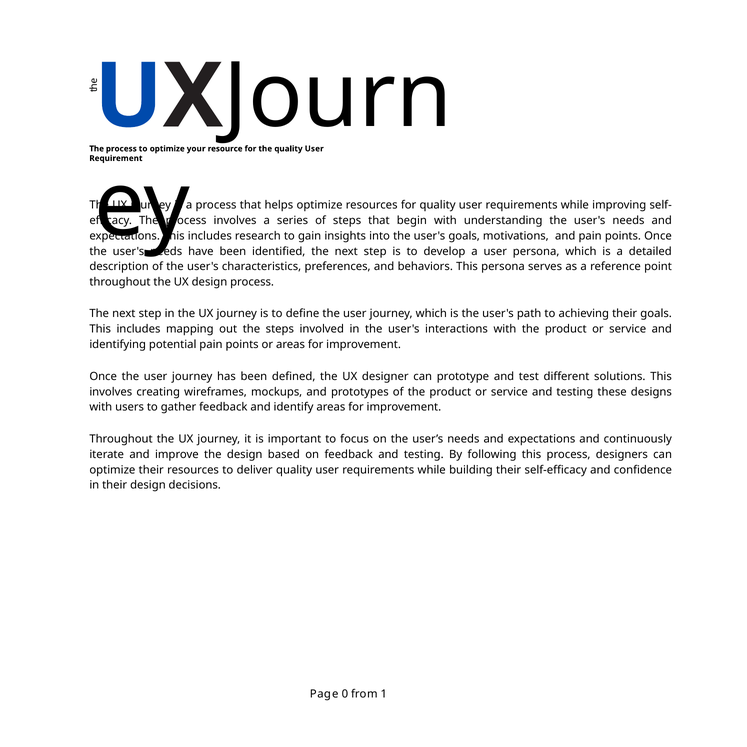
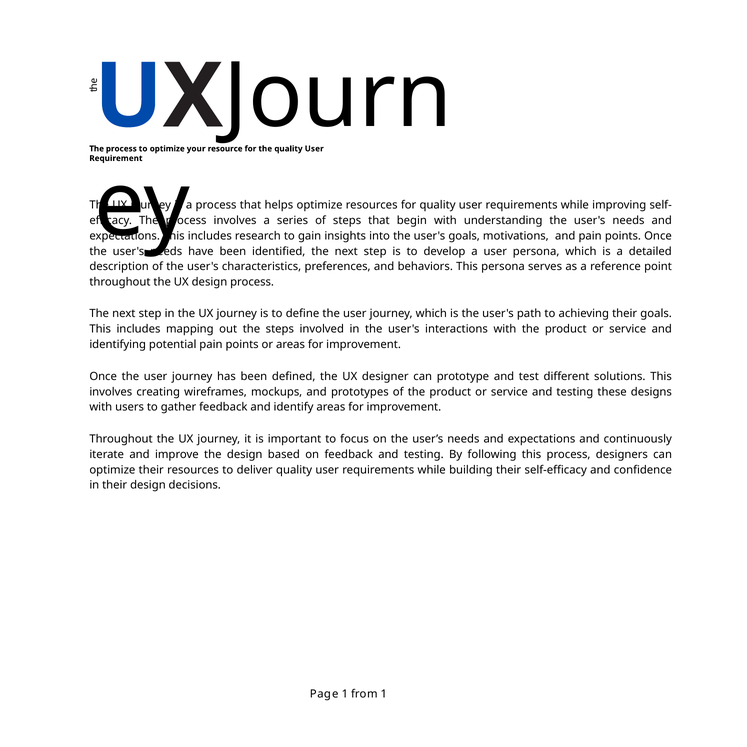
Page 0: 0 -> 1
